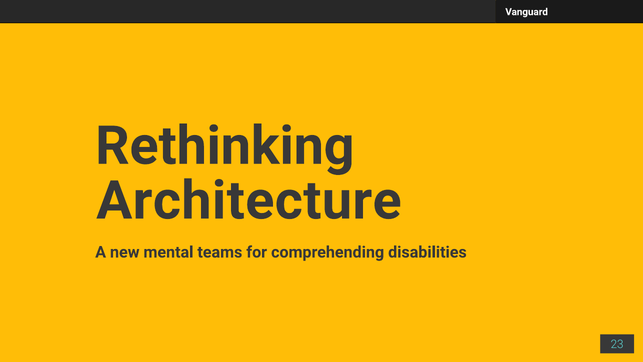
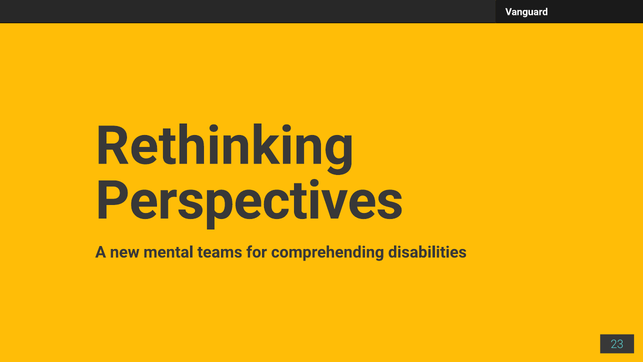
Architecture: Architecture -> Perspectives
